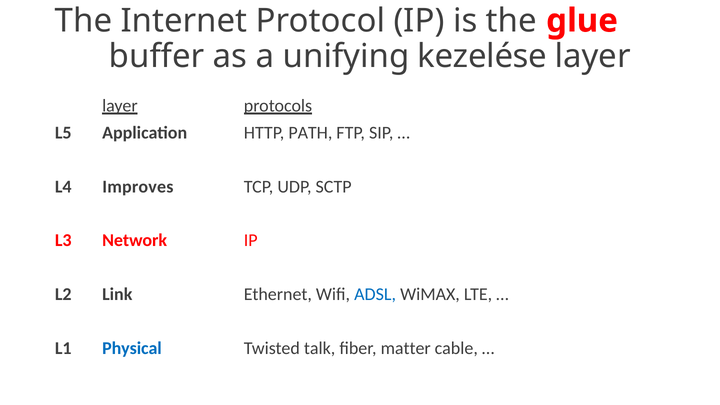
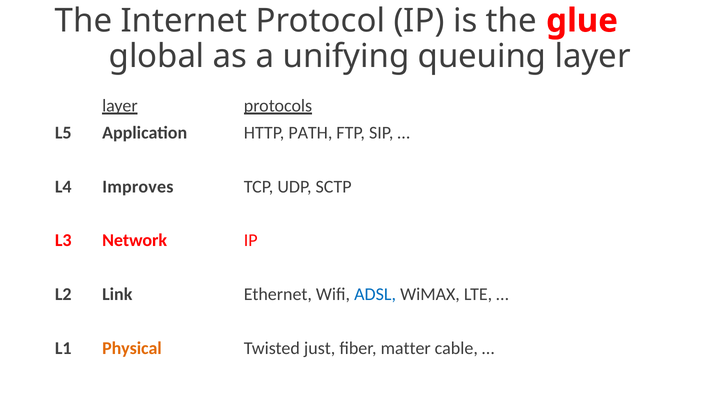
buffer: buffer -> global
kezelése: kezelése -> queuing
Physical colour: blue -> orange
talk: talk -> just
